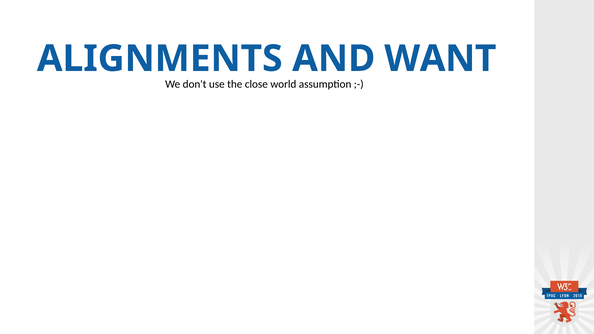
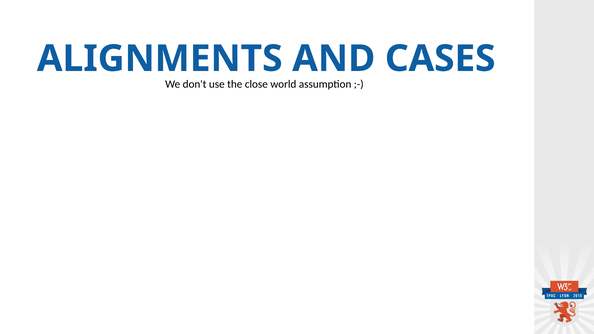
WANT: WANT -> CASES
